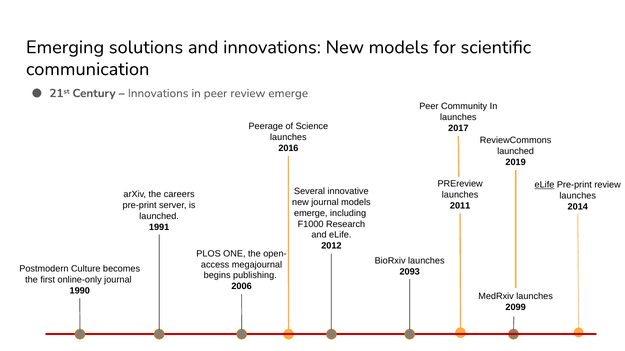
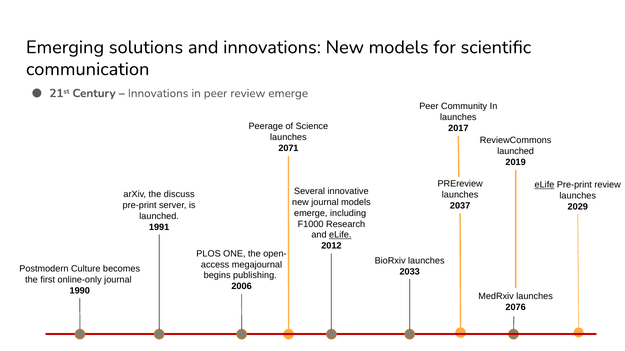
2016: 2016 -> 2071
careers: careers -> discuss
2011: 2011 -> 2037
2014: 2014 -> 2029
eLife at (340, 235) underline: none -> present
2093: 2093 -> 2033
2099: 2099 -> 2076
